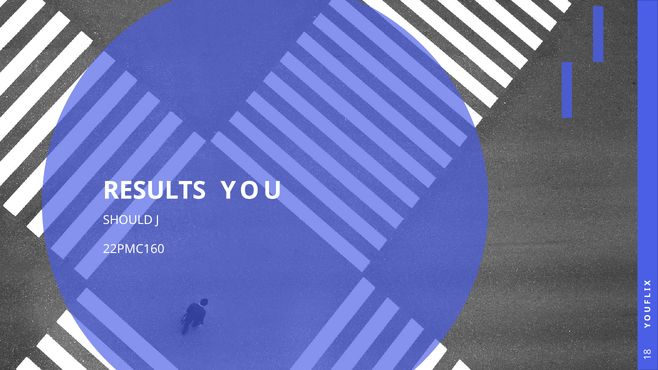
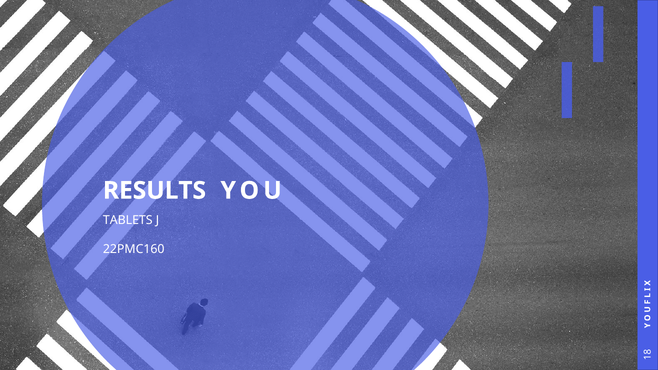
SHOULD: SHOULD -> TABLETS
